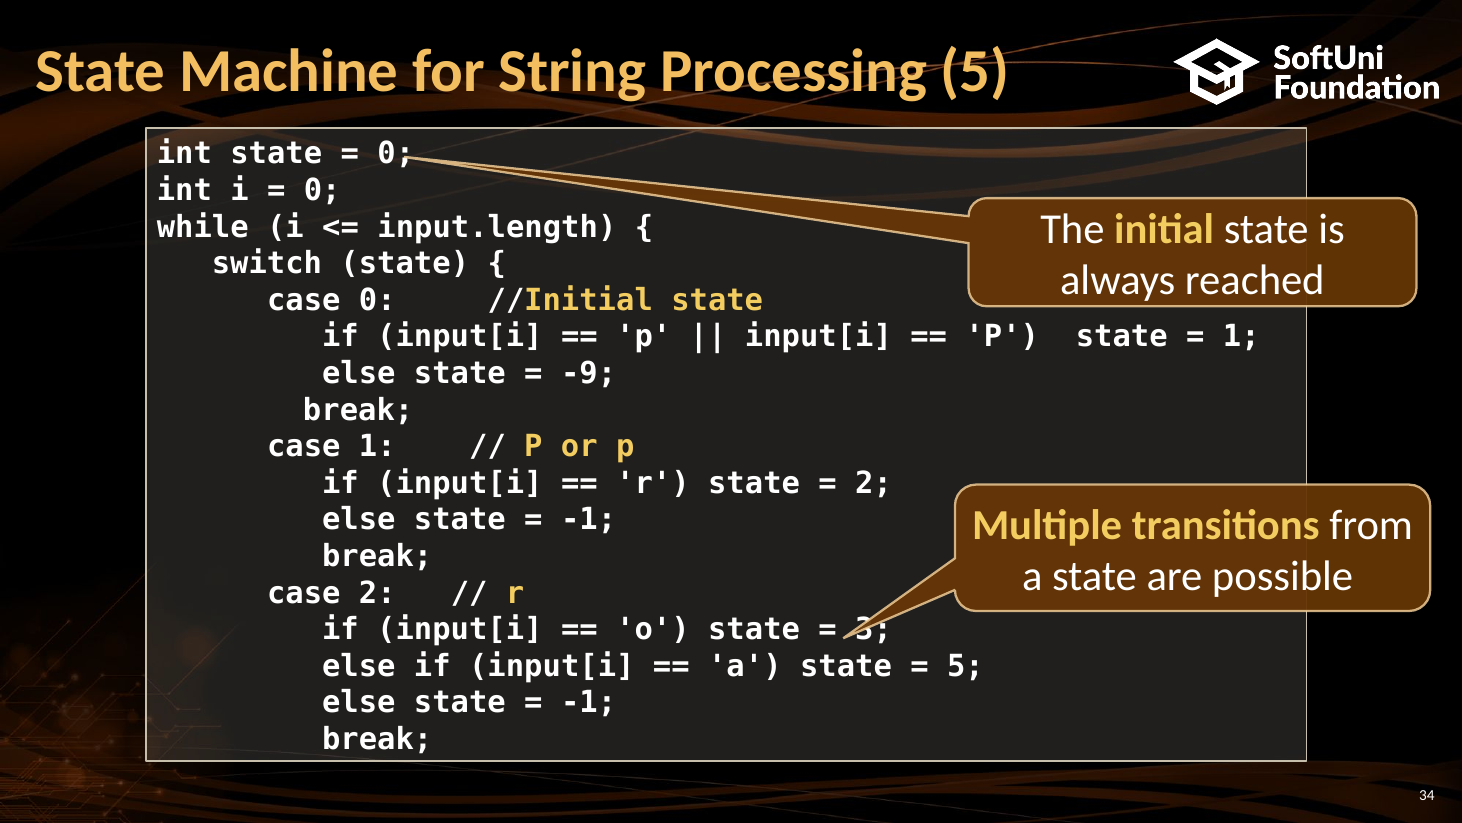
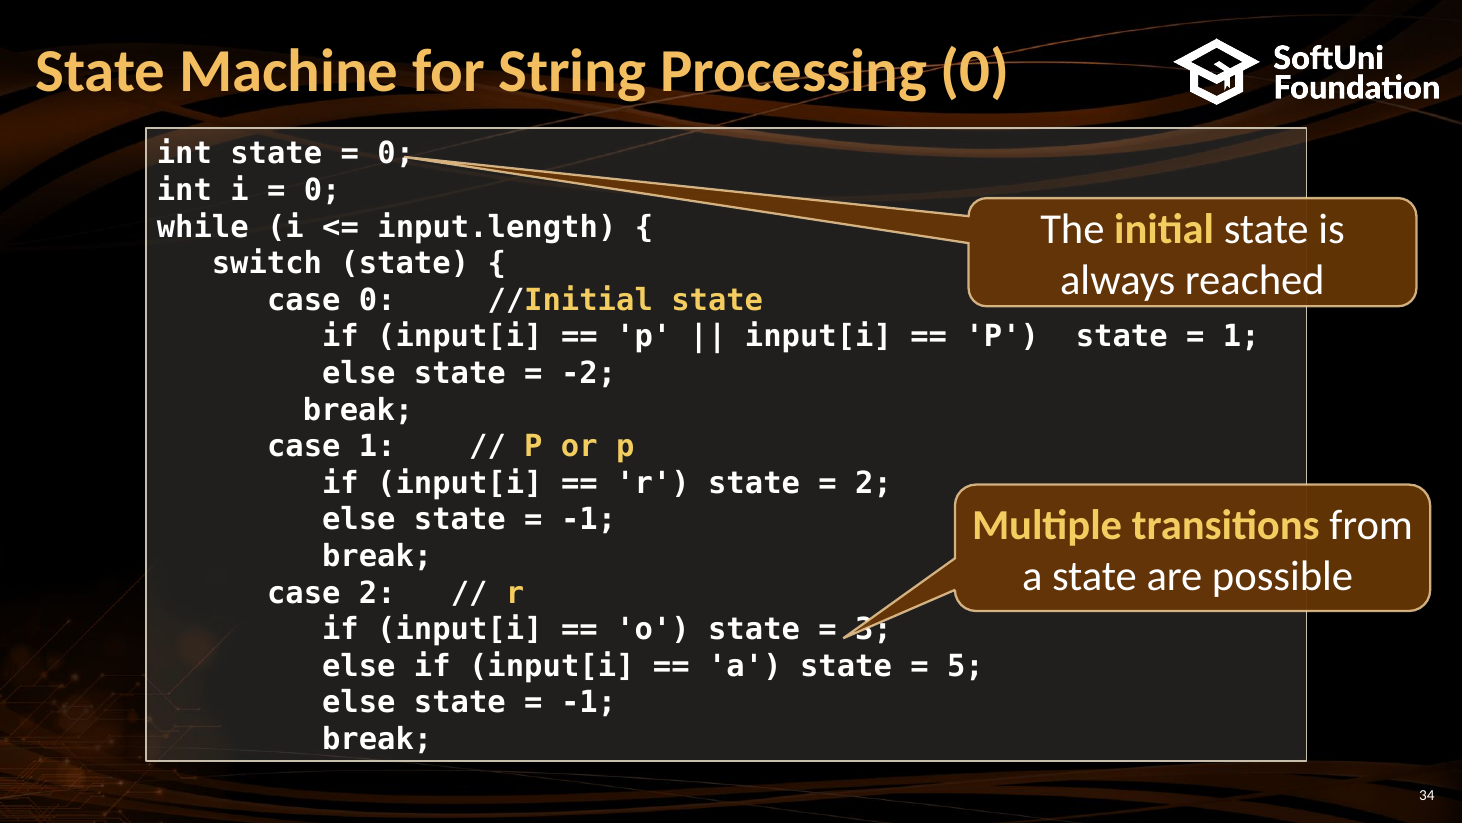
Processing 5: 5 -> 0
-9: -9 -> -2
